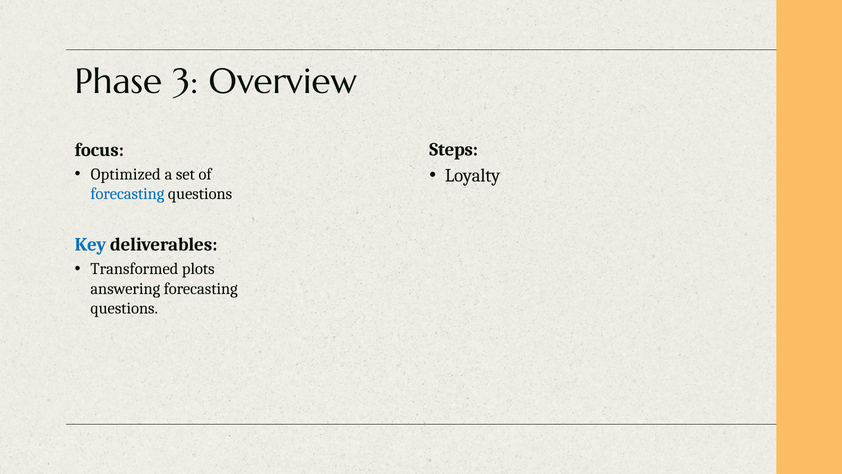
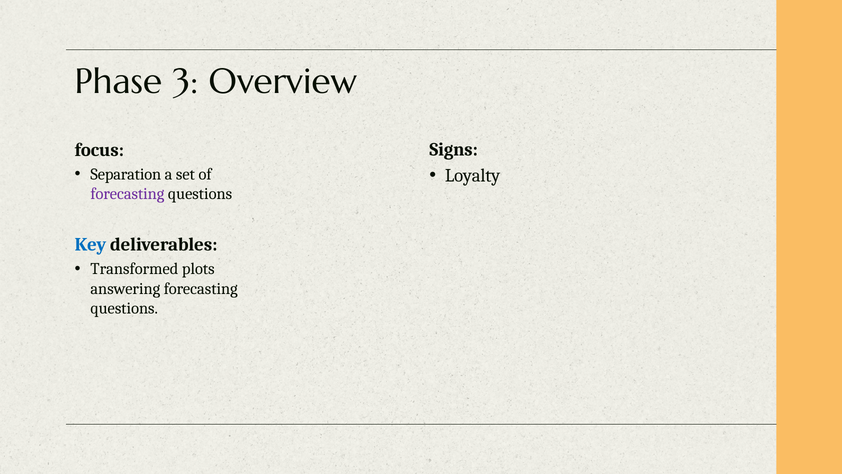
Steps: Steps -> Signs
Optimized: Optimized -> Separation
forecasting at (127, 194) colour: blue -> purple
